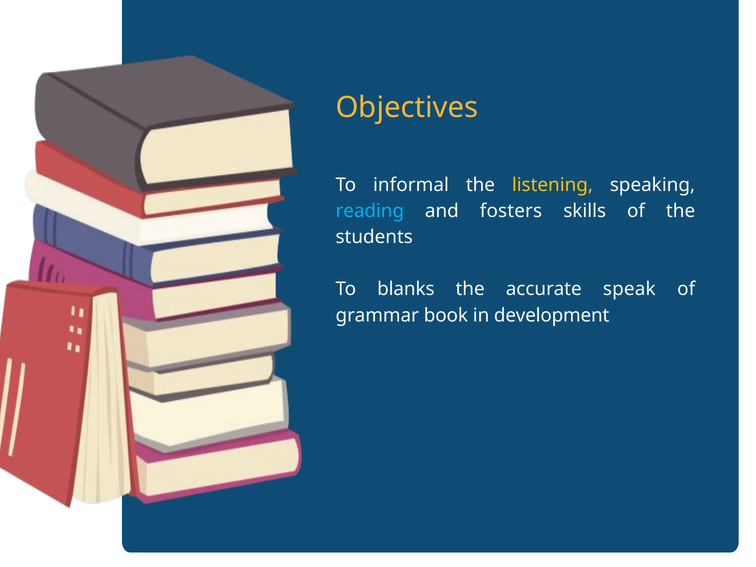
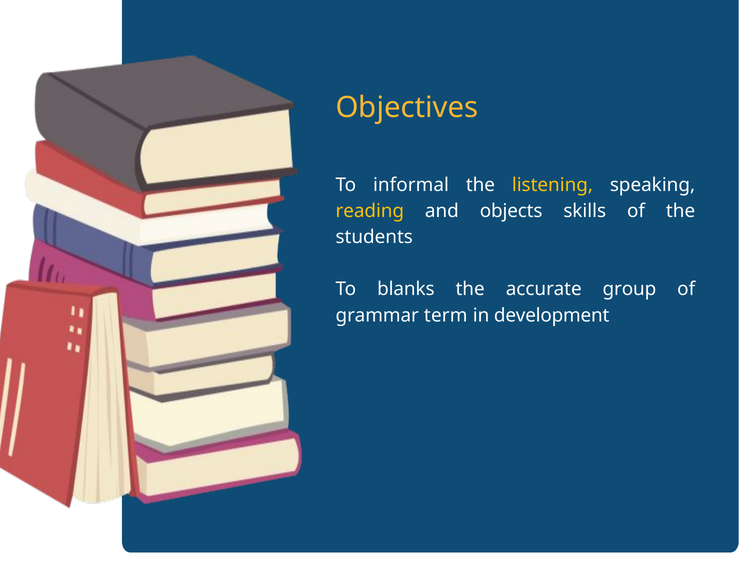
reading colour: light blue -> yellow
fosters: fosters -> objects
speak: speak -> group
book: book -> term
